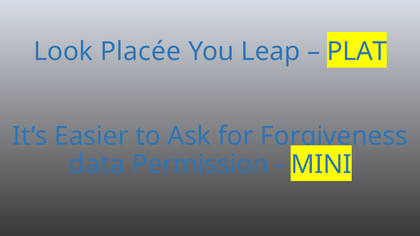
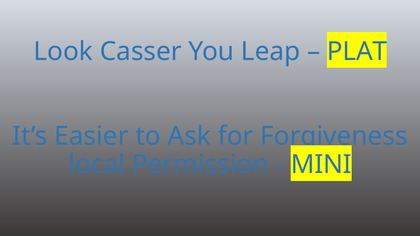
Placée: Placée -> Casser
data: data -> local
